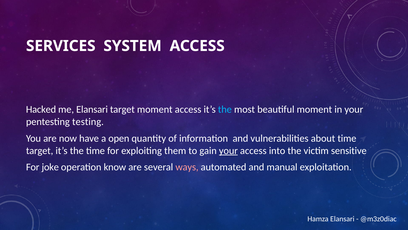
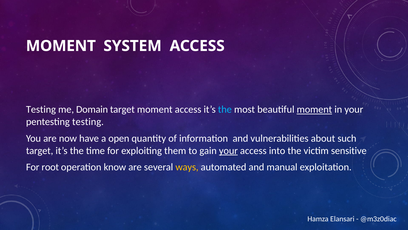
SERVICES at (61, 46): SERVICES -> MOMENT
Hacked at (41, 109): Hacked -> Testing
me Elansari: Elansari -> Domain
moment at (314, 109) underline: none -> present
about time: time -> such
joke: joke -> root
ways colour: pink -> yellow
